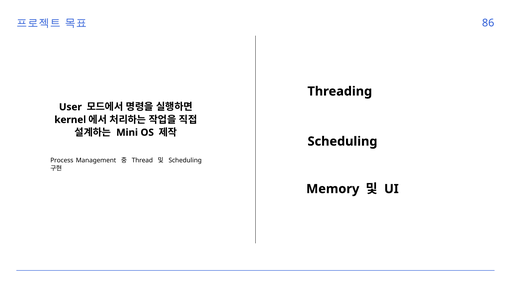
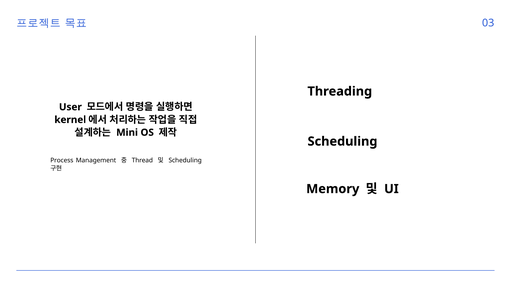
86: 86 -> 03
